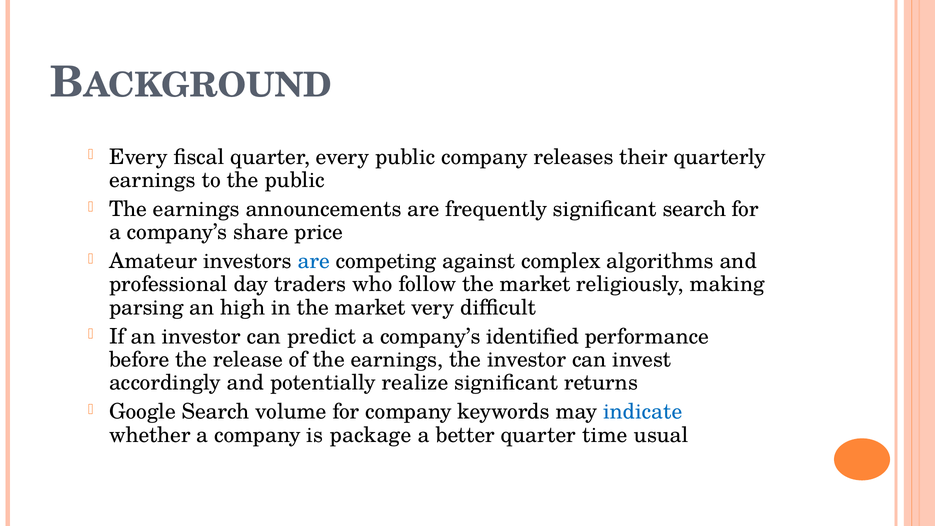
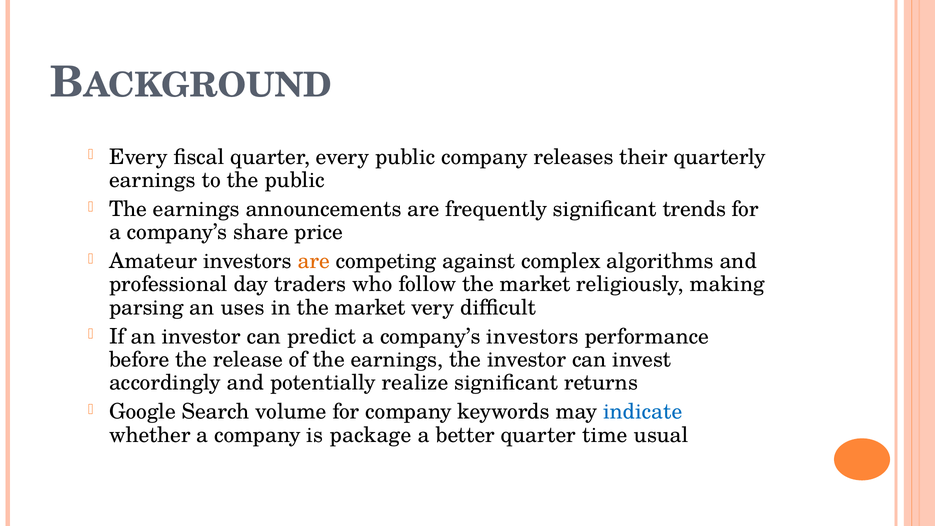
significant search: search -> trends
are at (314, 261) colour: blue -> orange
high: high -> uses
company’s identified: identified -> investors
